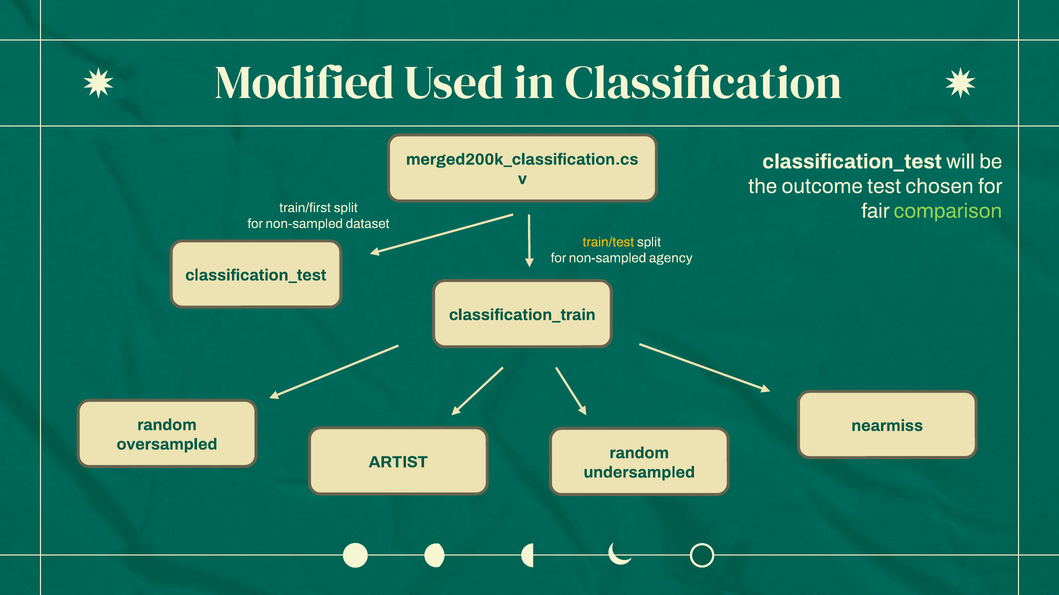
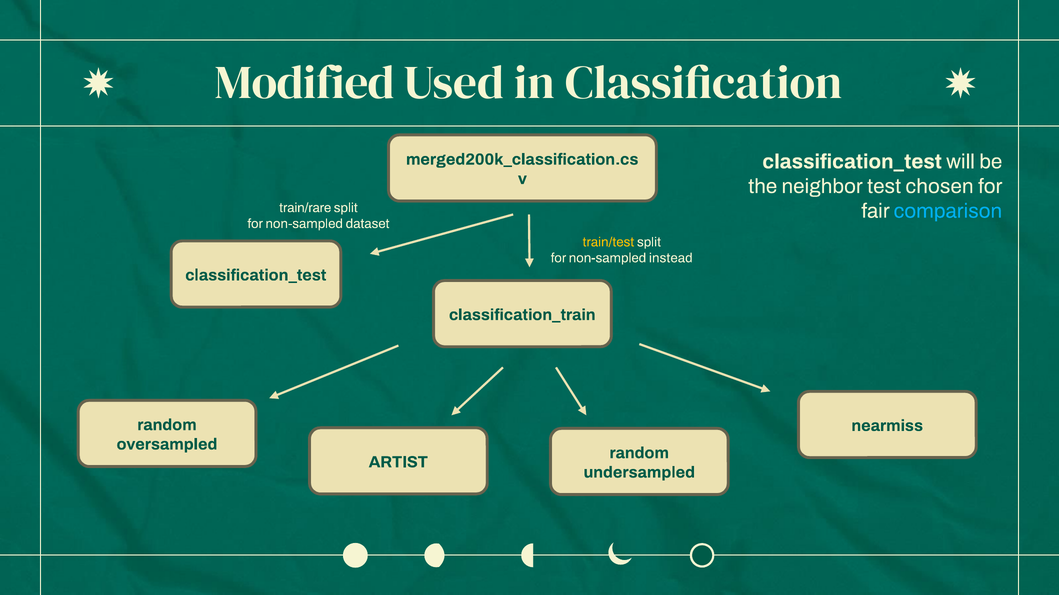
outcome: outcome -> neighbor
train/first: train/first -> train/rare
comparison colour: light green -> light blue
agency: agency -> instead
